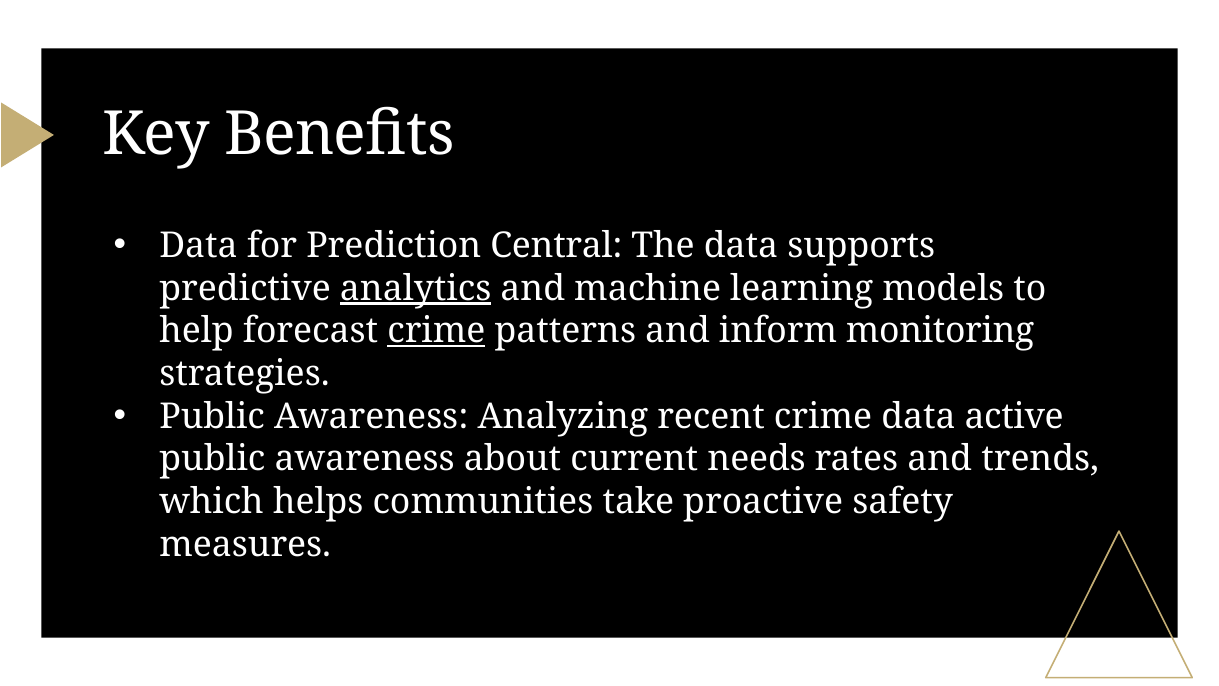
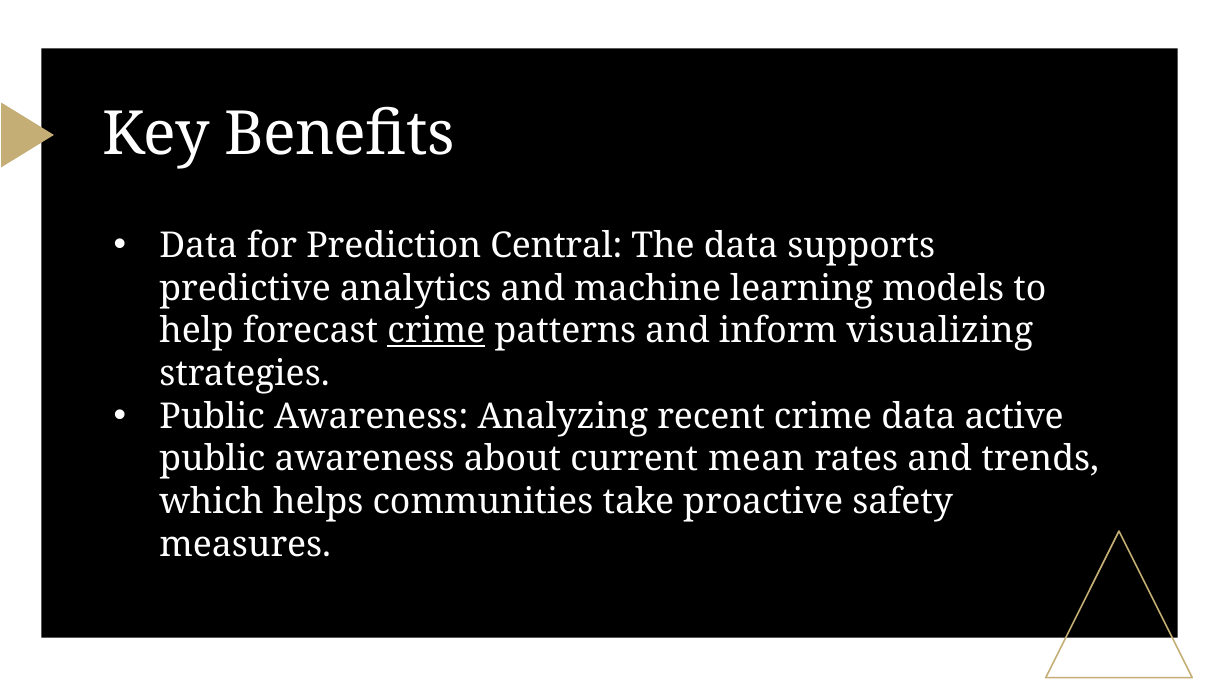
analytics underline: present -> none
monitoring: monitoring -> visualizing
needs: needs -> mean
